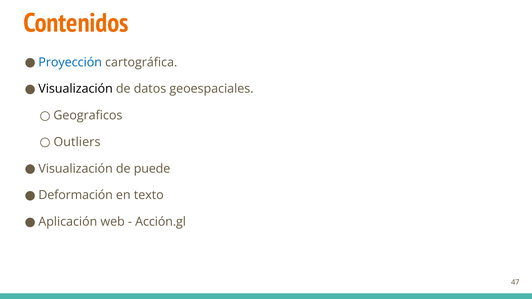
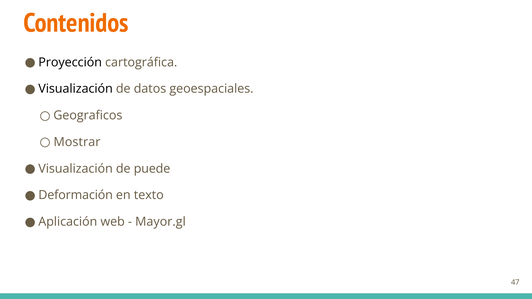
Proyección colour: blue -> black
Outliers: Outliers -> Mostrar
Acción.gl: Acción.gl -> Mayor.gl
